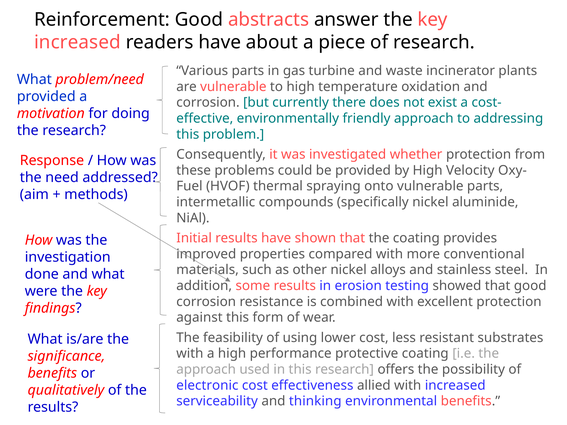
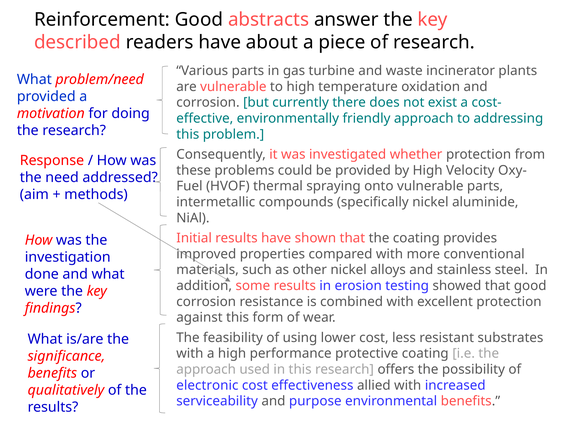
increased at (77, 42): increased -> described
thinking: thinking -> purpose
